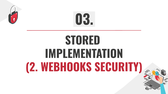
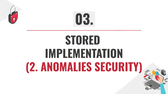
WEBHOOKS: WEBHOOKS -> ANOMALIES
